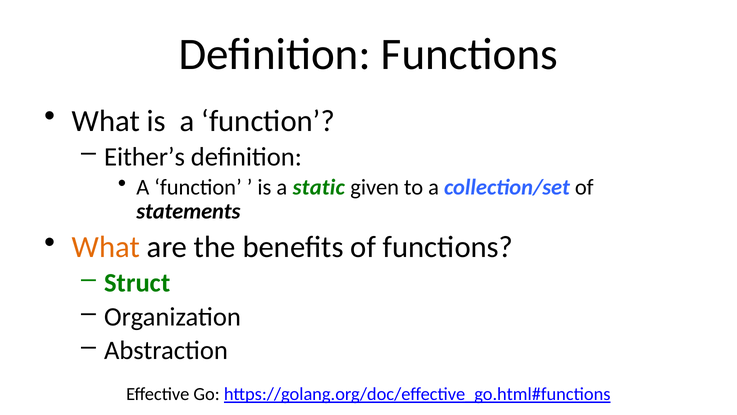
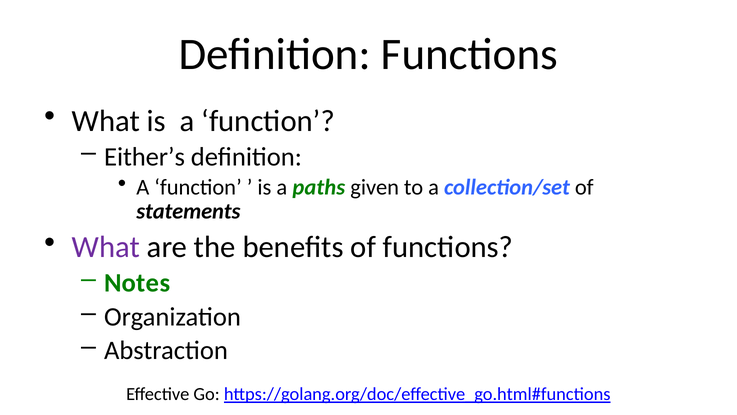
static: static -> paths
What at (106, 247) colour: orange -> purple
Struct: Struct -> Notes
